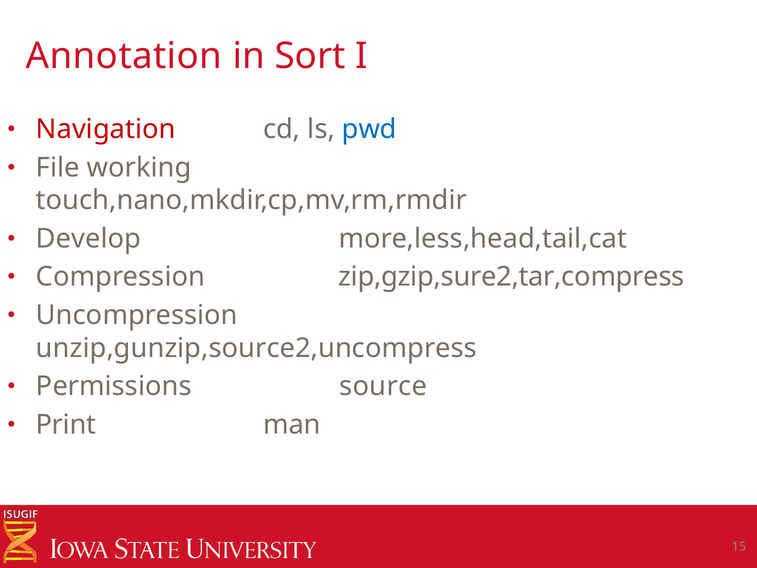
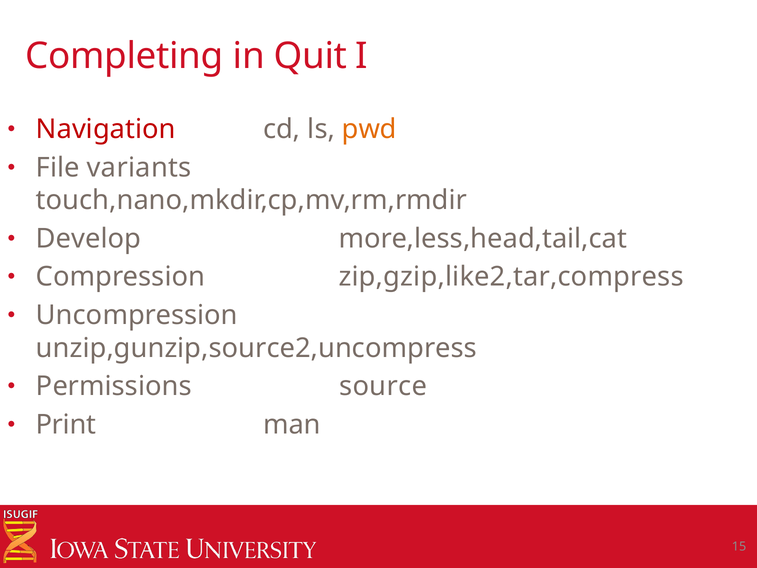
Annotation: Annotation -> Completing
Sort: Sort -> Quit
pwd colour: blue -> orange
working: working -> variants
zip,gzip,sure2,tar,compress: zip,gzip,sure2,tar,compress -> zip,gzip,like2,tar,compress
